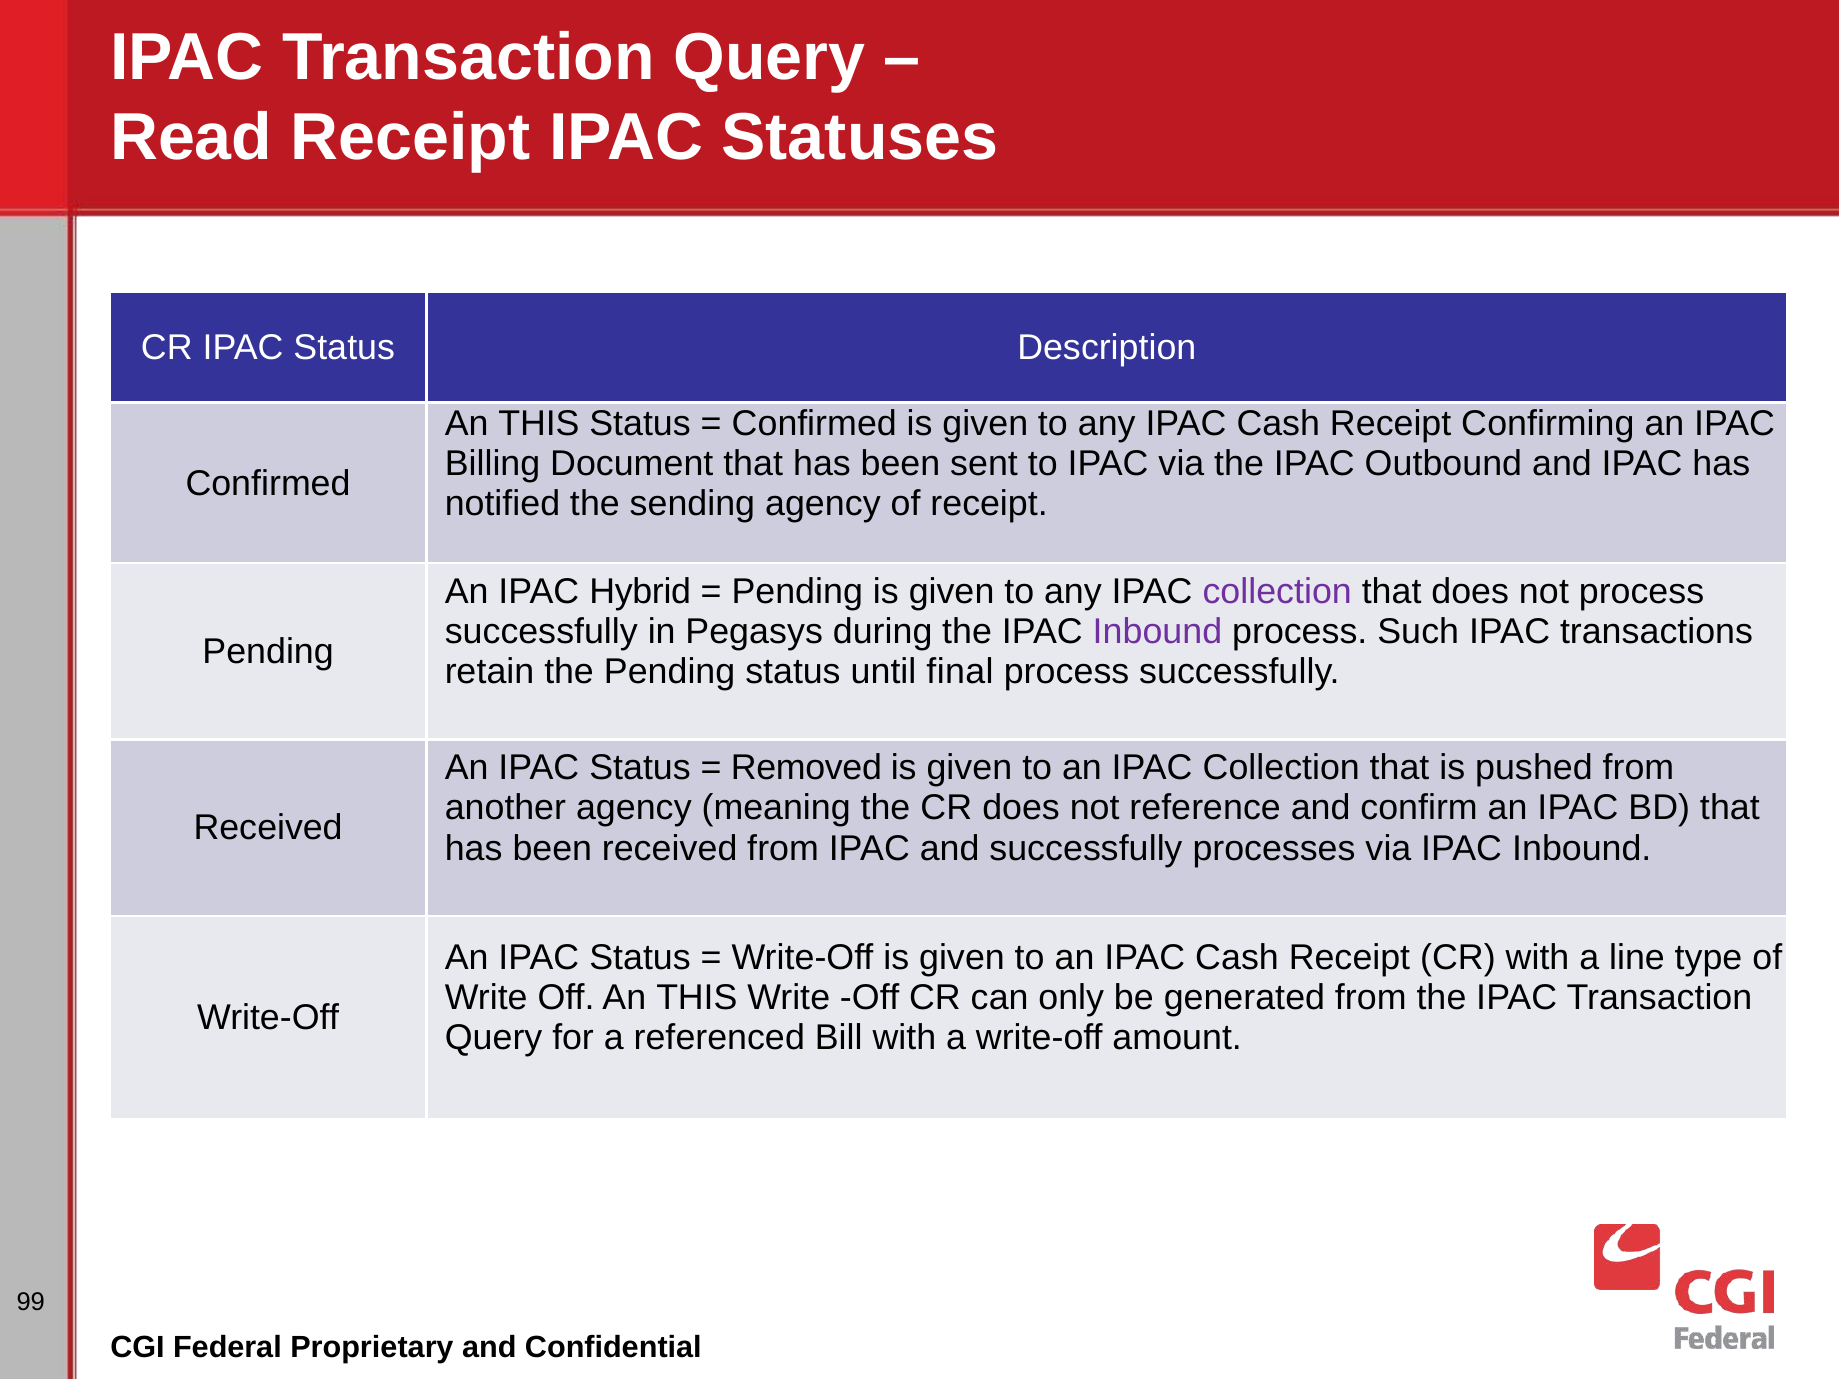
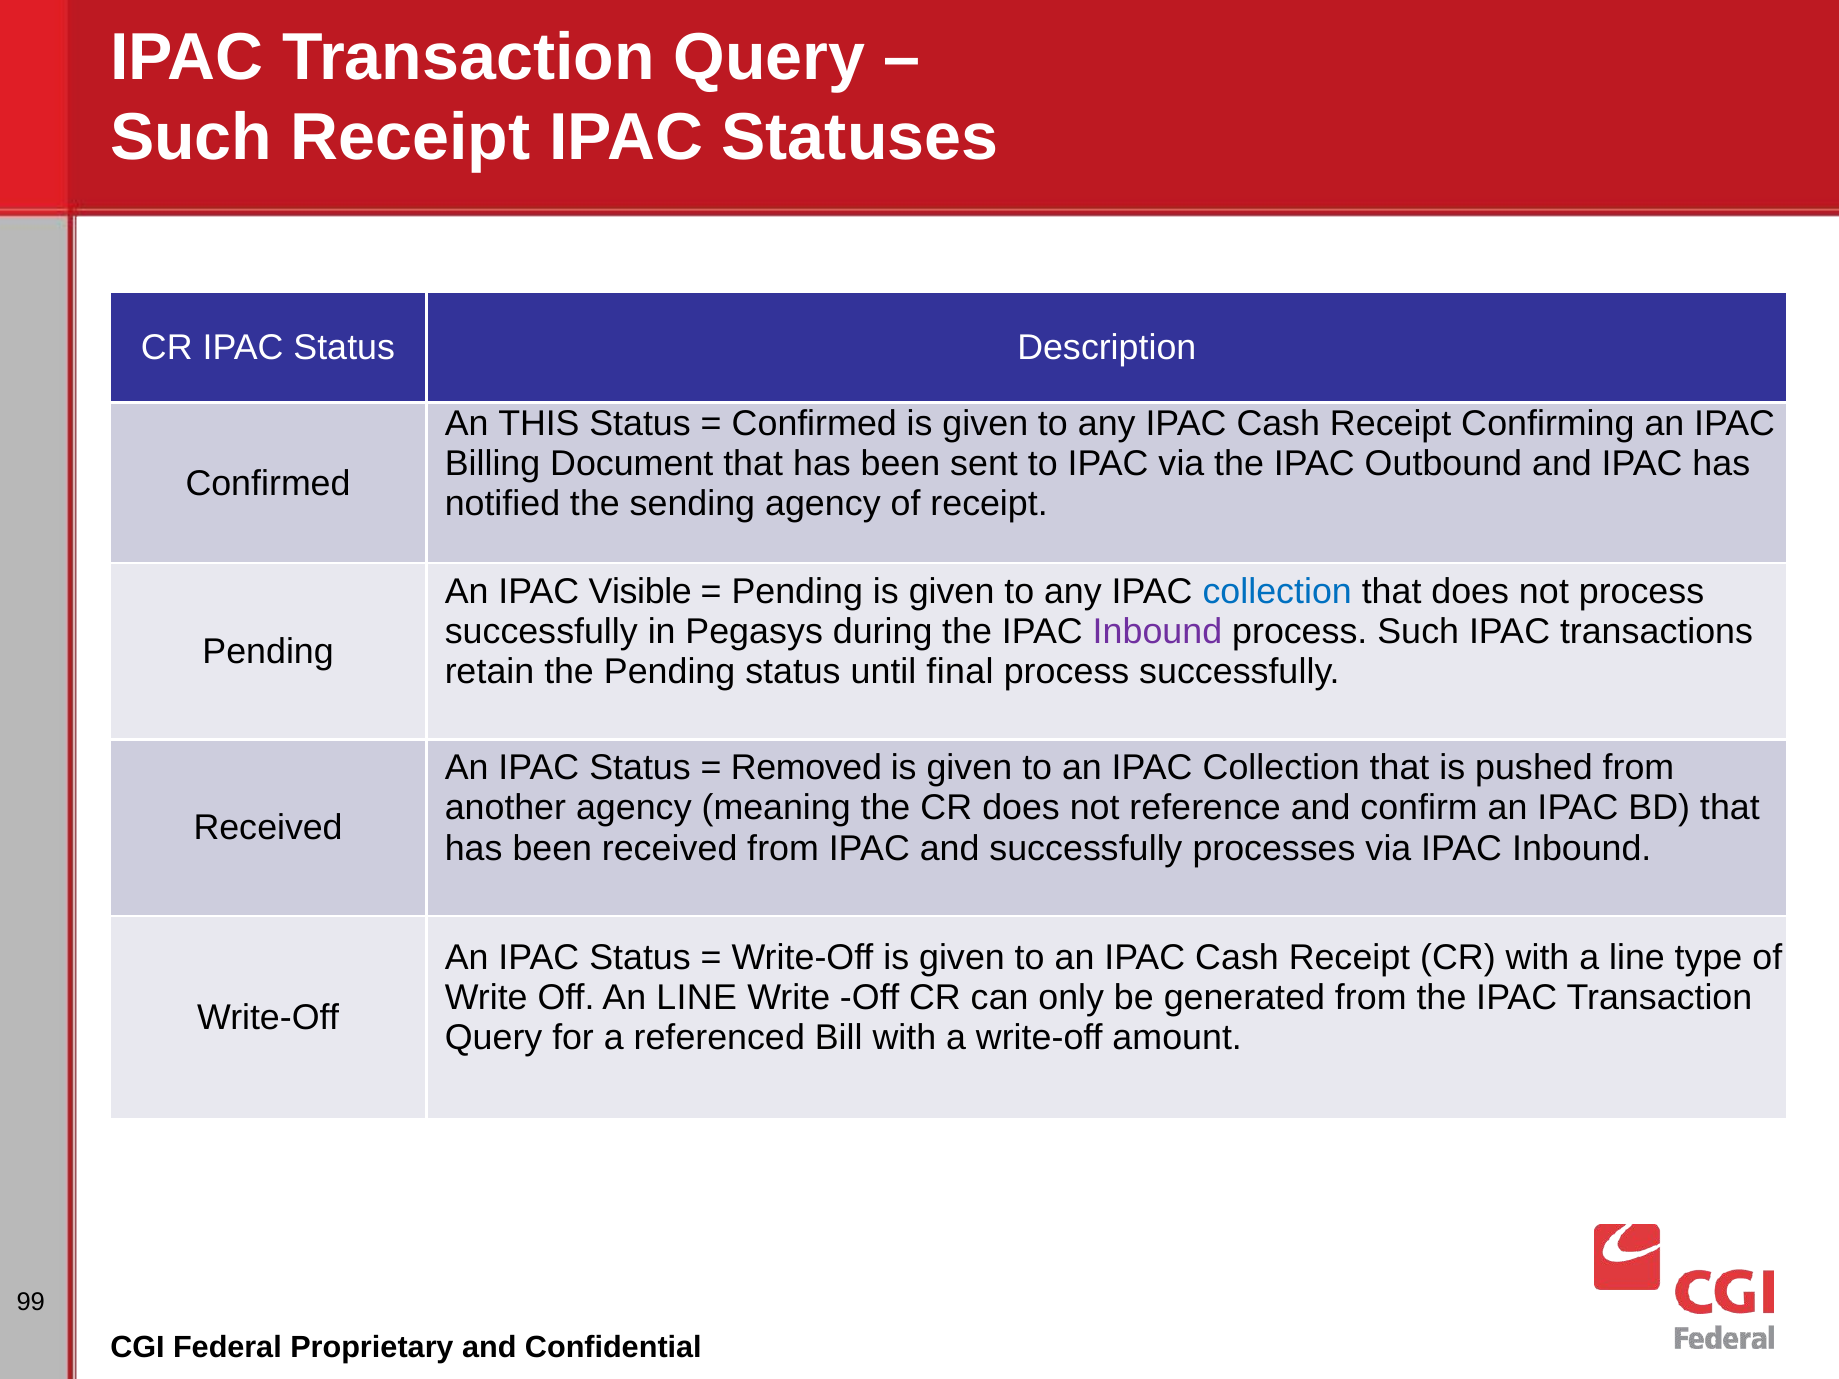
Read at (191, 137): Read -> Such
Hybrid: Hybrid -> Visible
collection at (1277, 592) colour: purple -> blue
Off An THIS: THIS -> LINE
